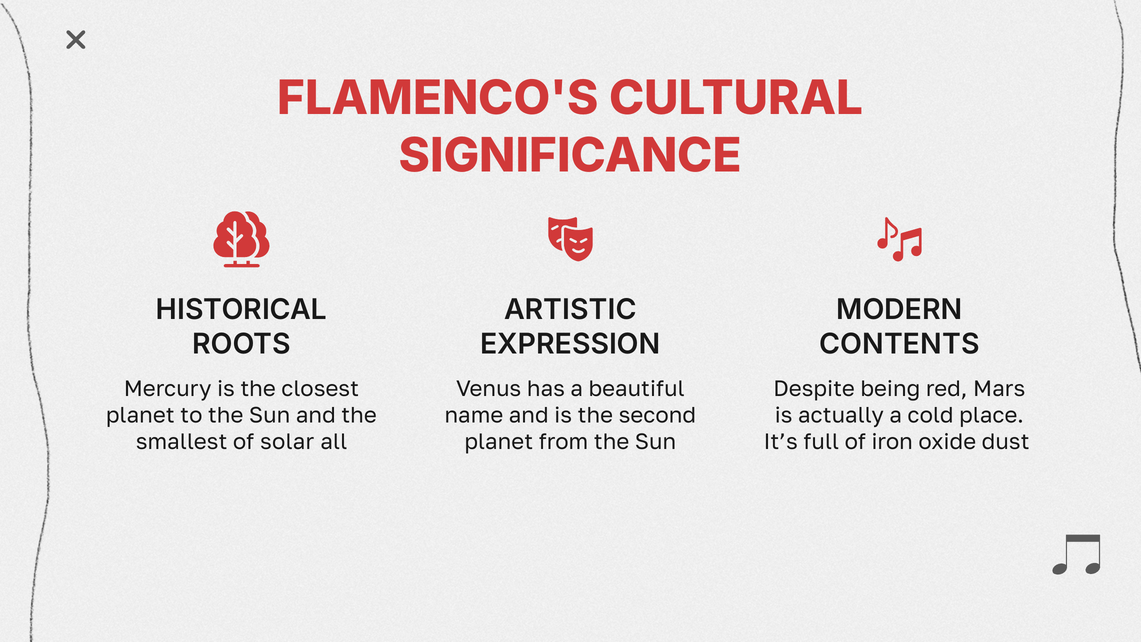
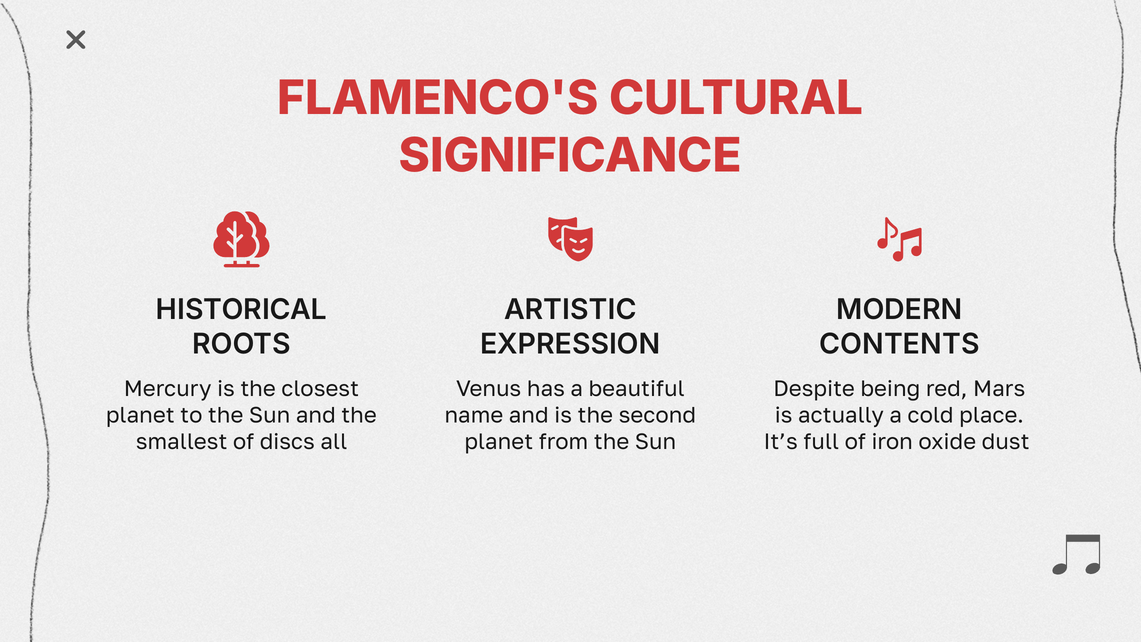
solar: solar -> discs
